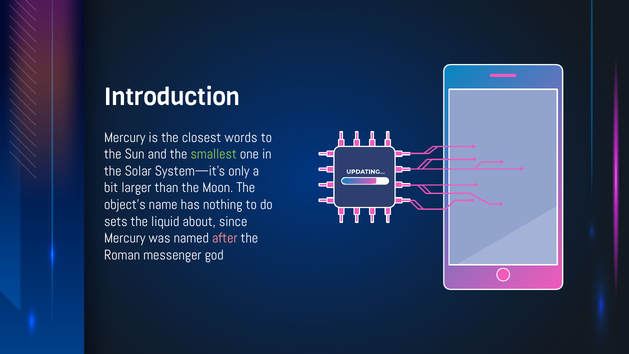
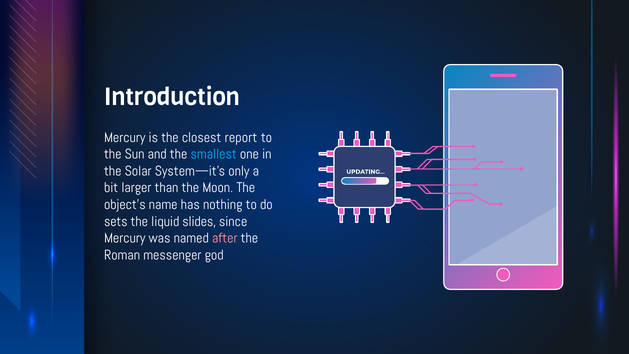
words: words -> report
smallest colour: light green -> light blue
about: about -> slides
